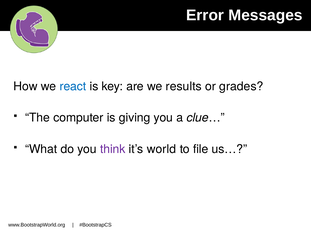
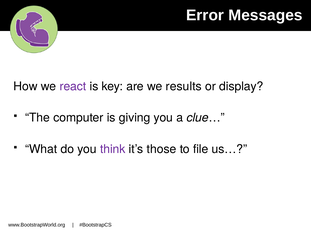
react colour: blue -> purple
grades: grades -> display
world: world -> those
